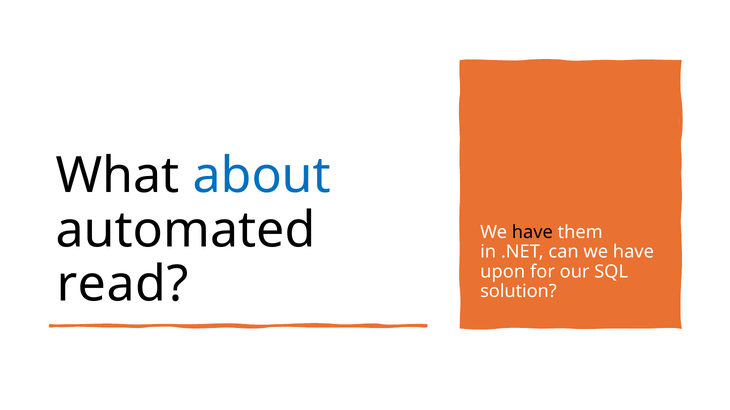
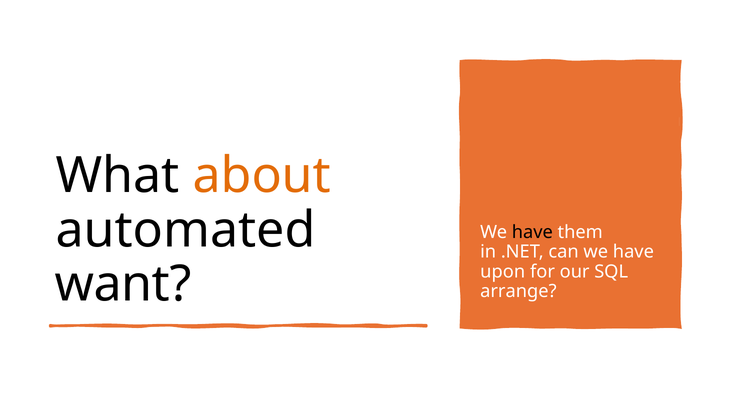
about colour: blue -> orange
read: read -> want
solution: solution -> arrange
